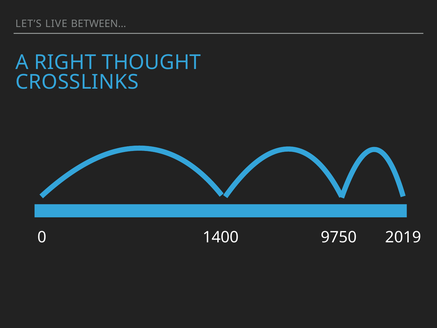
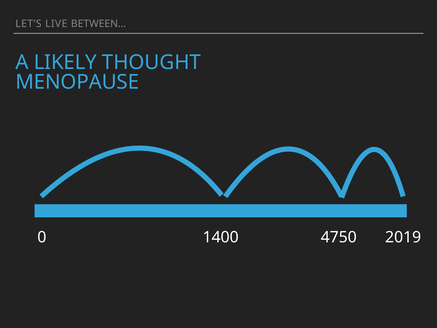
RIGHT: RIGHT -> LIKELY
CROSSLINKS: CROSSLINKS -> MENOPAUSE
9750: 9750 -> 4750
